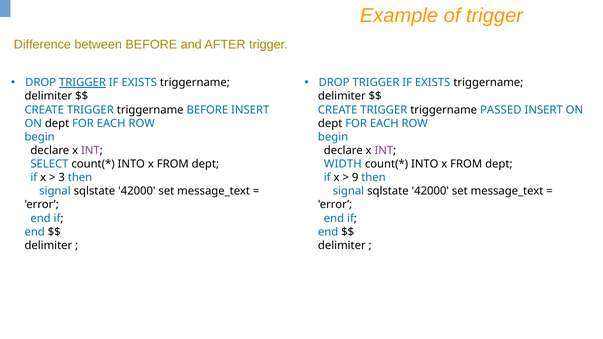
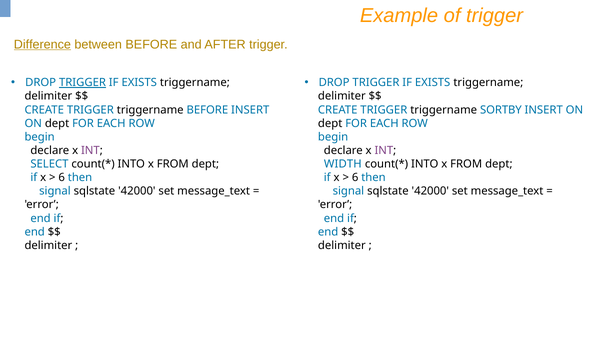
Difference underline: none -> present
PASSED: PASSED -> SORTBY
3 at (62, 178): 3 -> 6
9 at (355, 178): 9 -> 6
